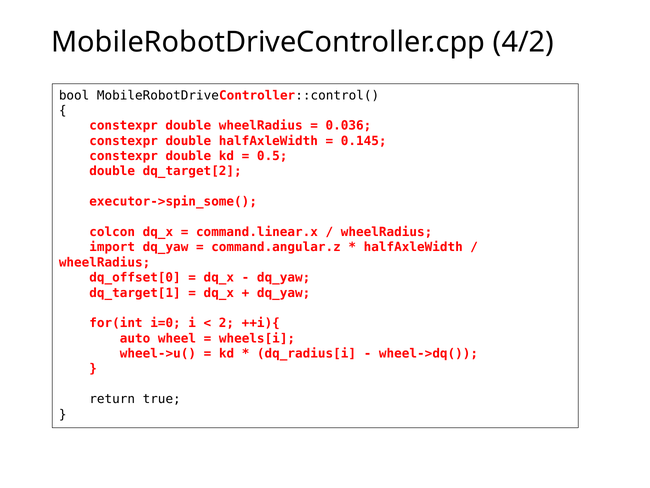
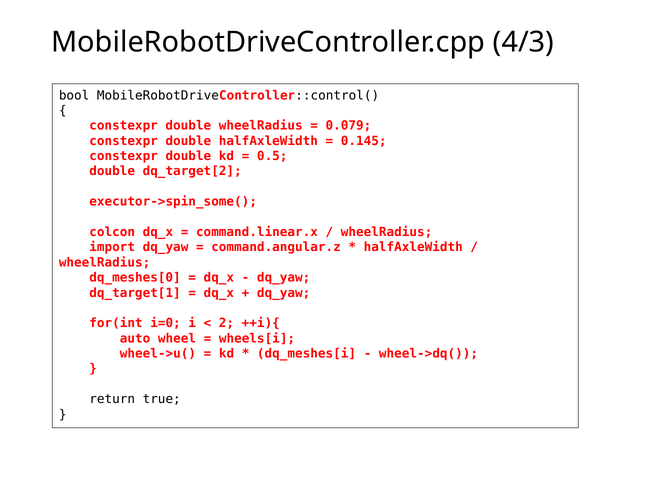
4/2: 4/2 -> 4/3
0.036: 0.036 -> 0.079
dq_offset[0: dq_offset[0 -> dq_meshes[0
dq_radius[i: dq_radius[i -> dq_meshes[i
